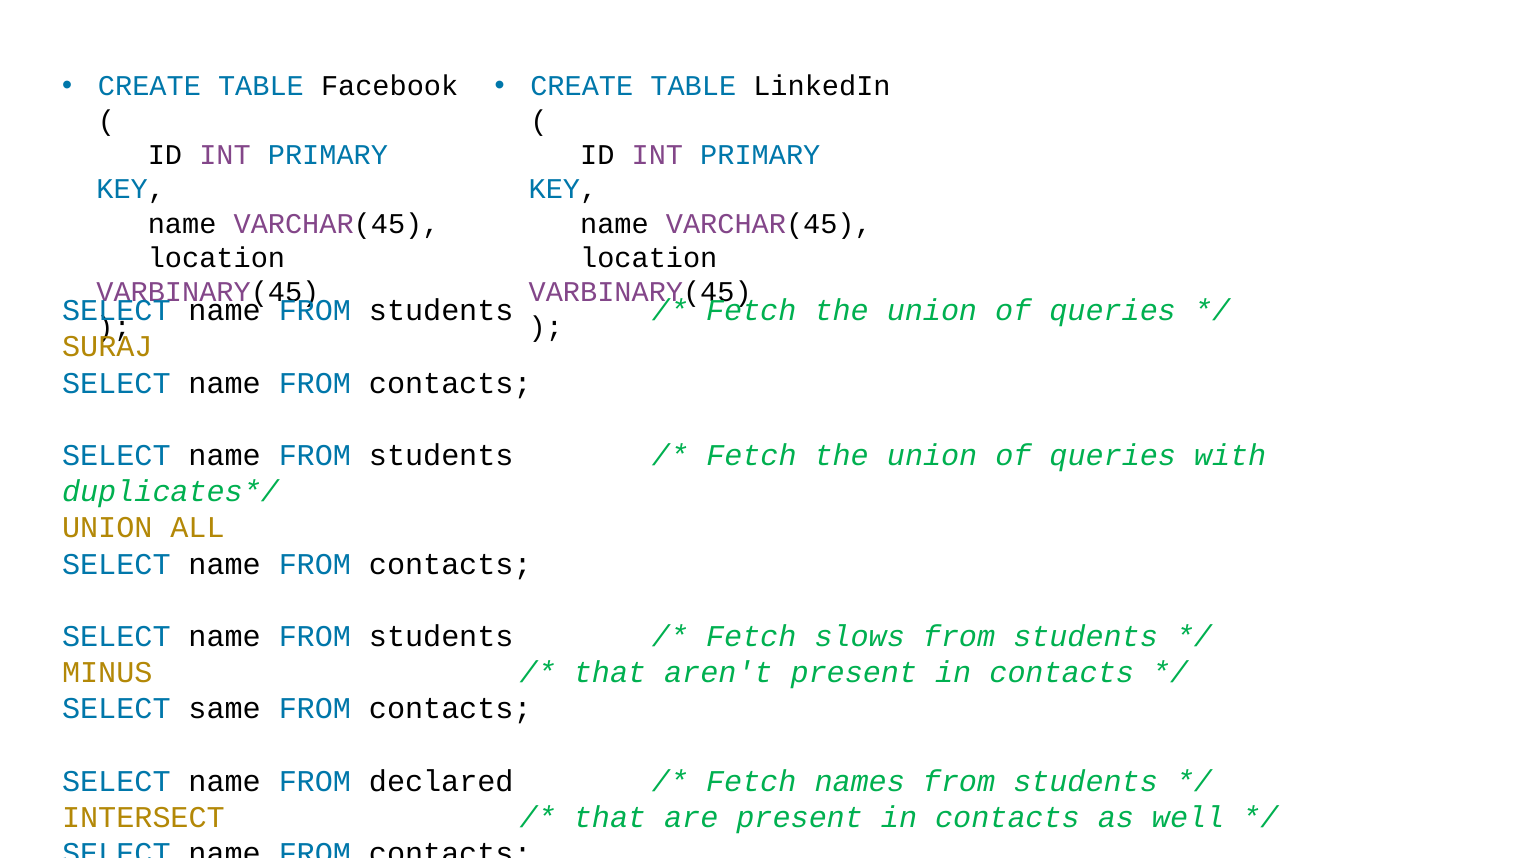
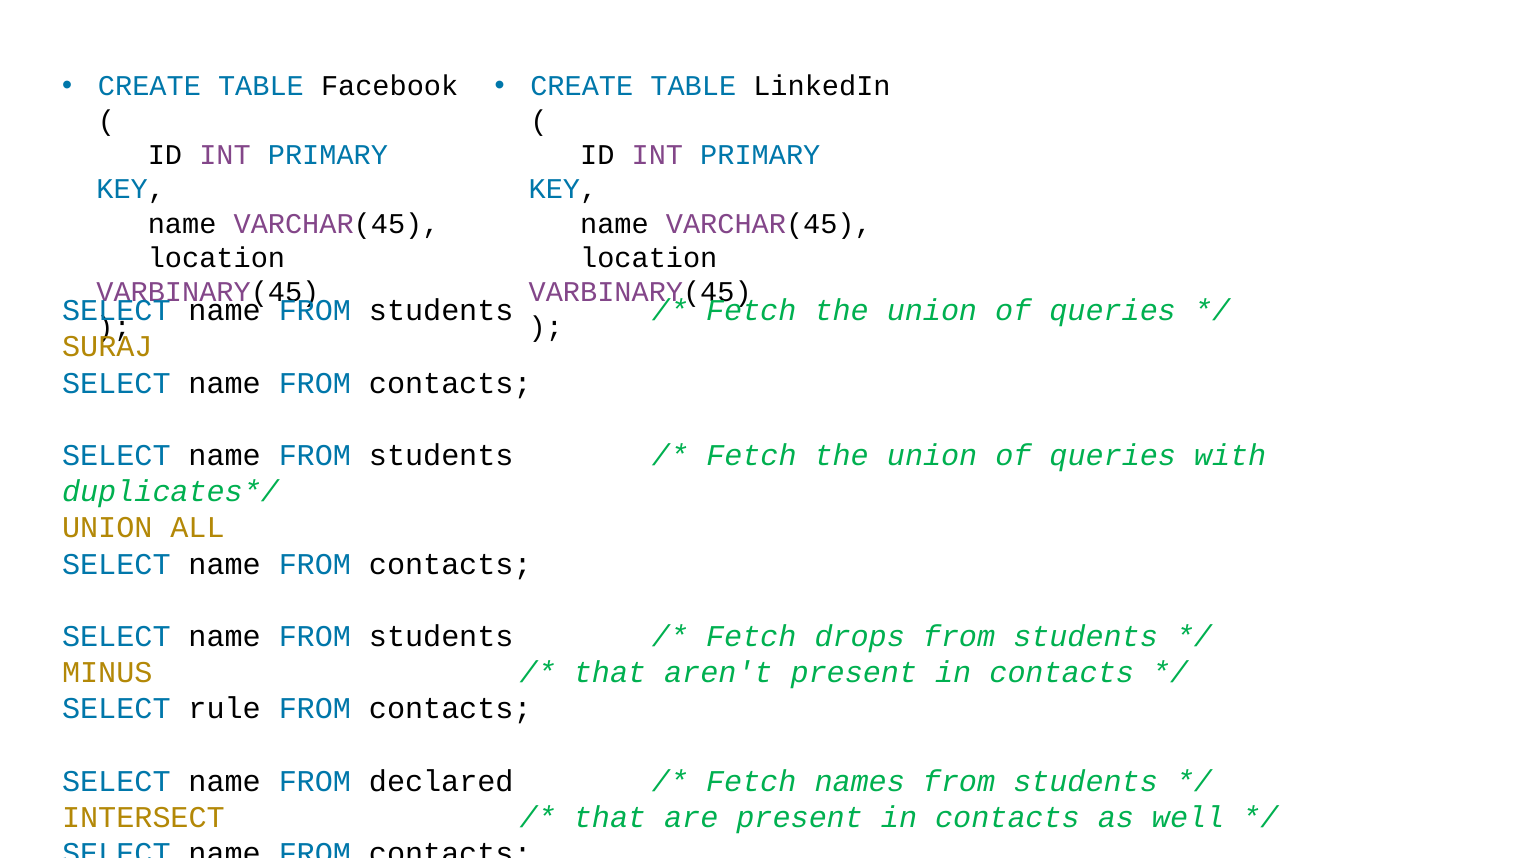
slows: slows -> drops
same: same -> rule
